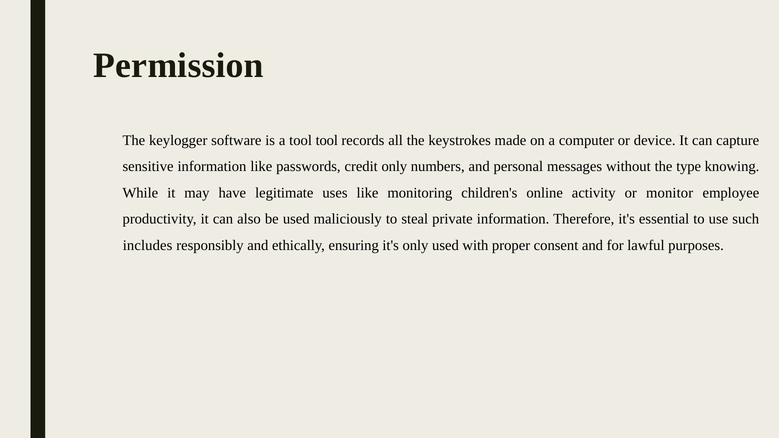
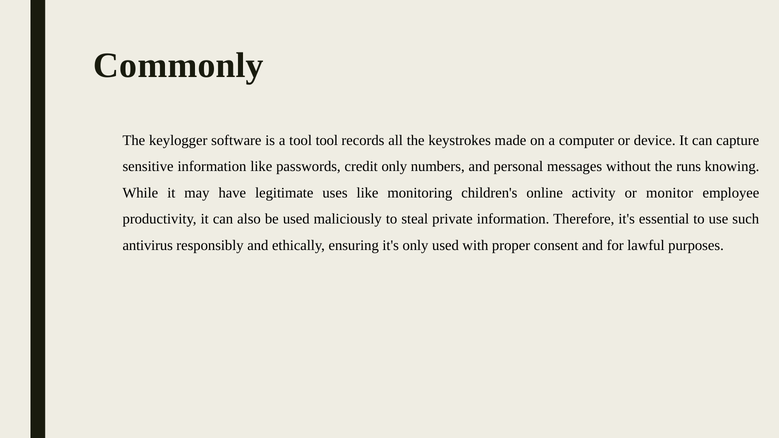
Permission: Permission -> Commonly
type: type -> runs
includes: includes -> antivirus
